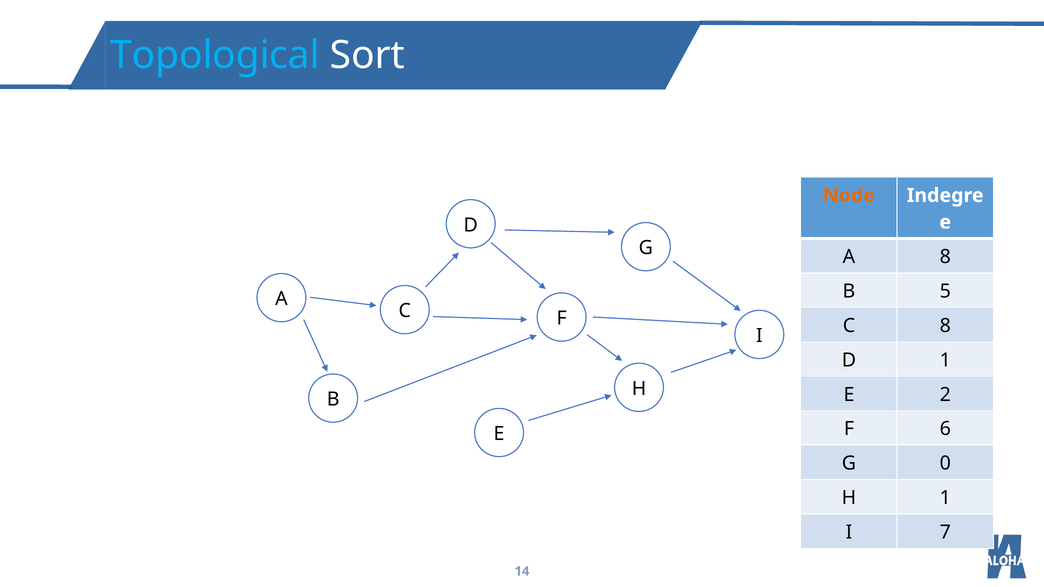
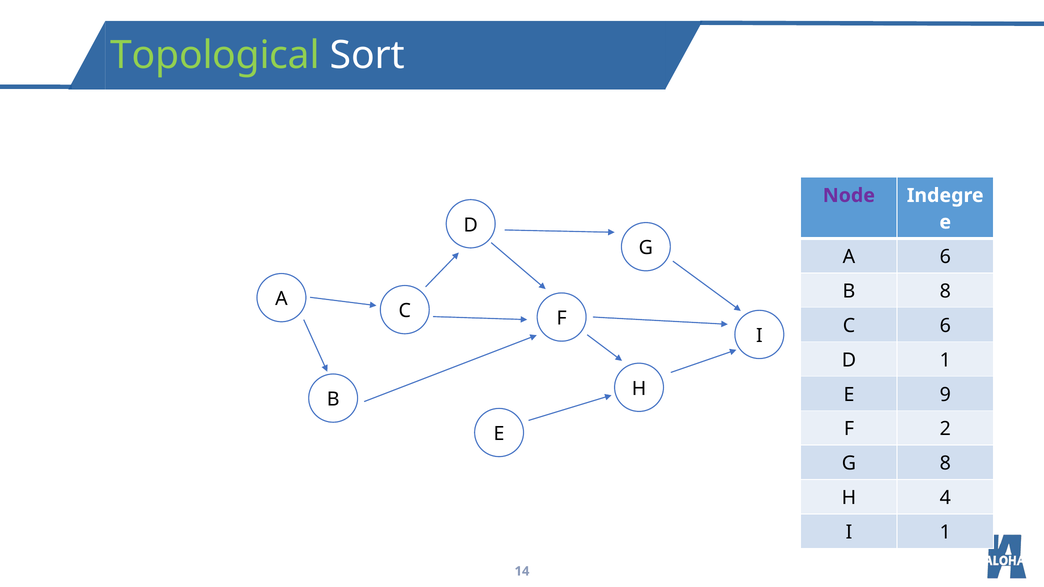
Topological colour: light blue -> light green
Node colour: orange -> purple
A 8: 8 -> 6
B 5: 5 -> 8
C 8: 8 -> 6
2: 2 -> 9
6: 6 -> 2
G 0: 0 -> 8
H 1: 1 -> 4
I 7: 7 -> 1
